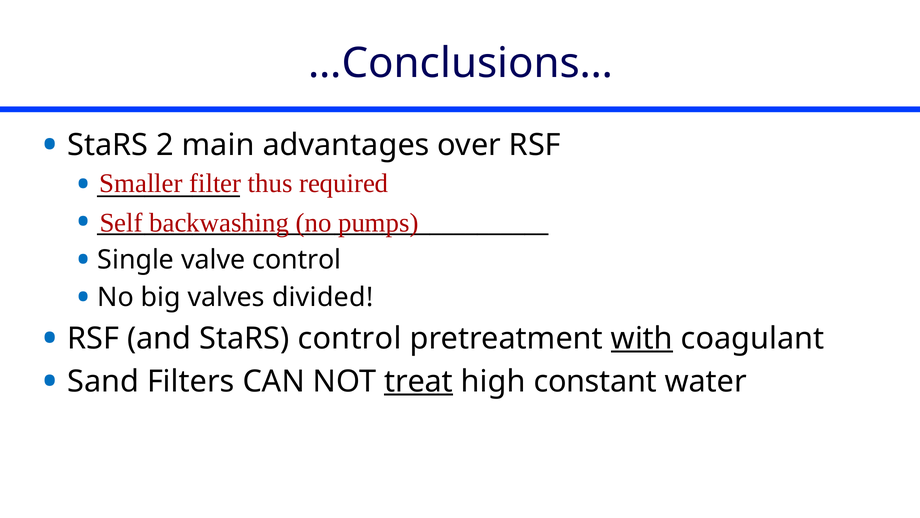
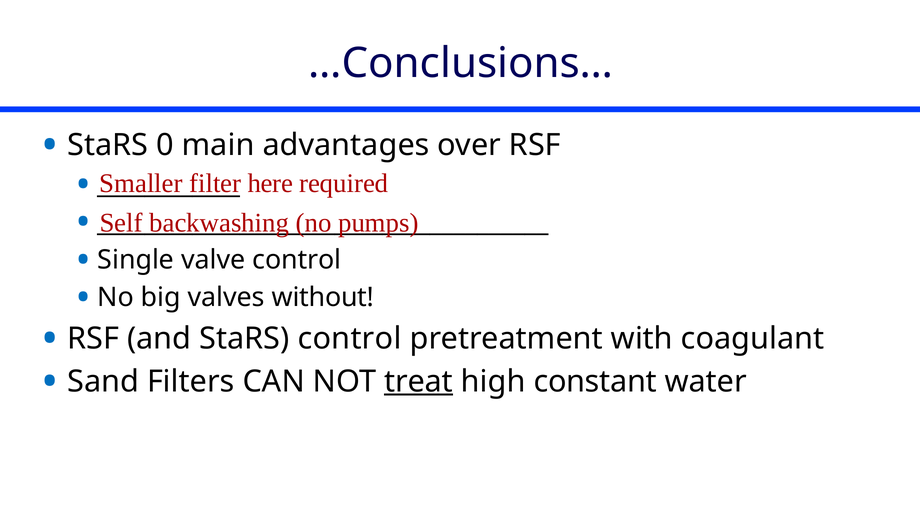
2: 2 -> 0
thus: thus -> here
divided: divided -> without
with underline: present -> none
